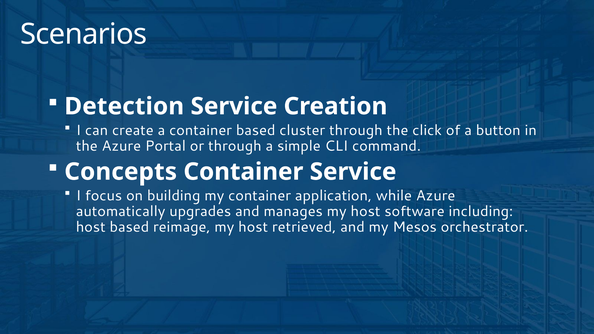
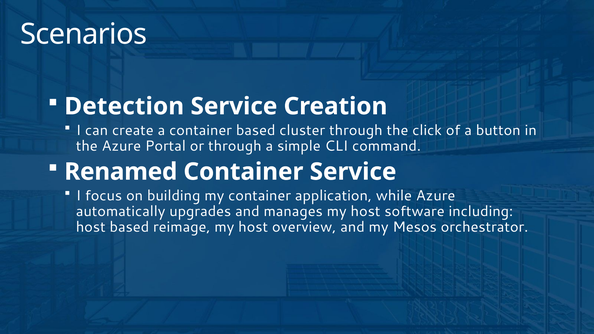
Concepts: Concepts -> Renamed
retrieved: retrieved -> overview
